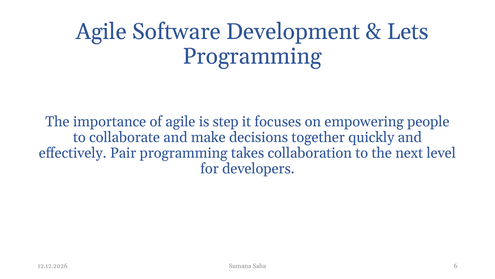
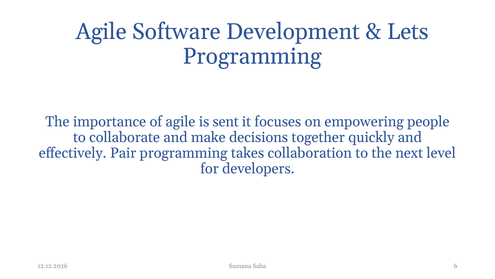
step: step -> sent
